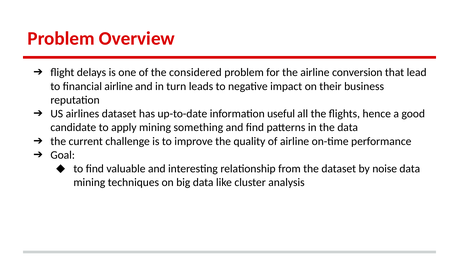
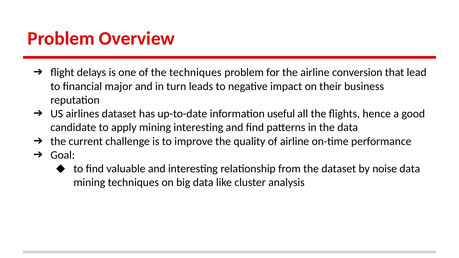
the considered: considered -> techniques
financial airline: airline -> major
mining something: something -> interesting
